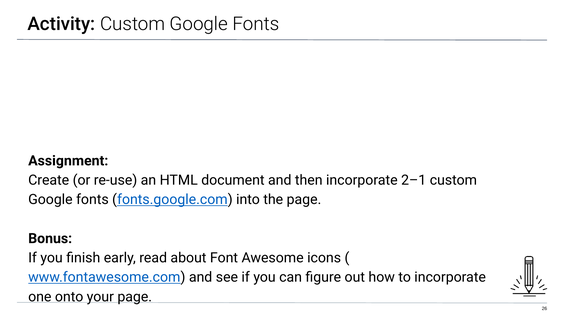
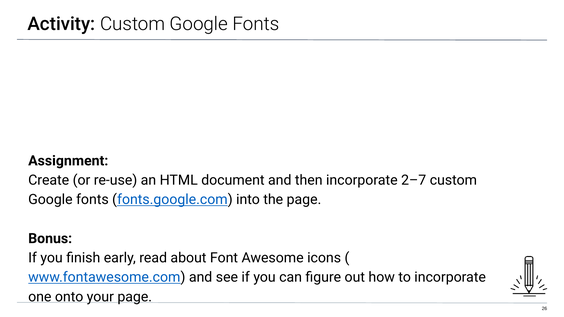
2–1: 2–1 -> 2–7
